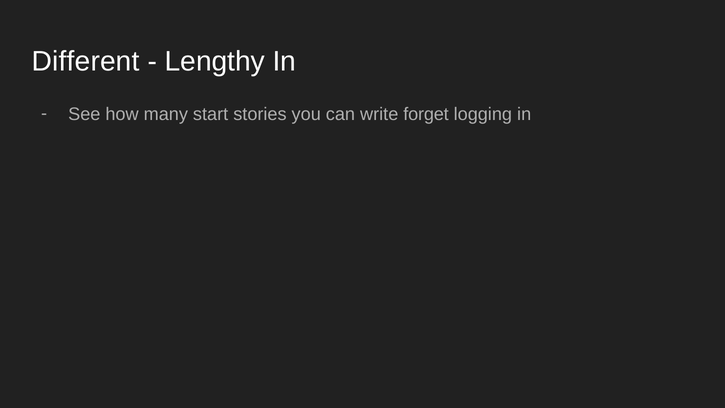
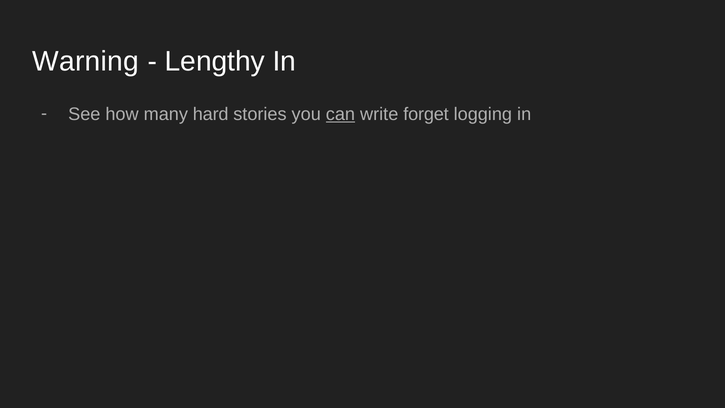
Different: Different -> Warning
start: start -> hard
can underline: none -> present
